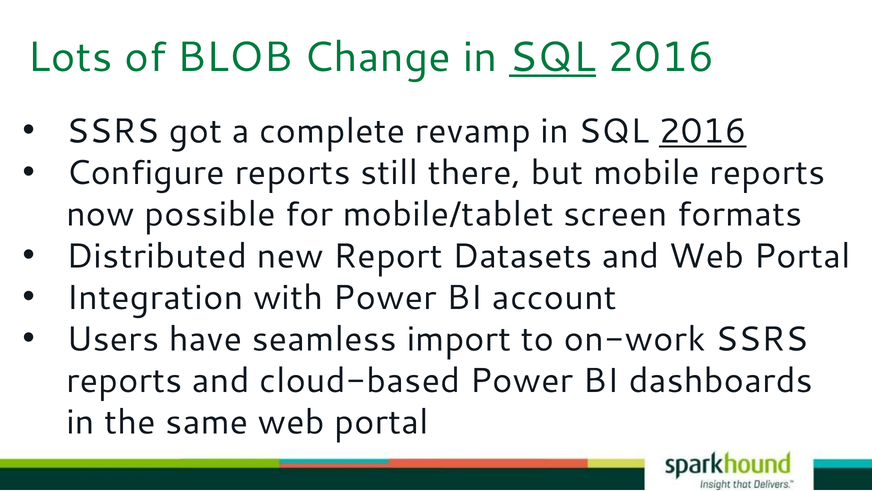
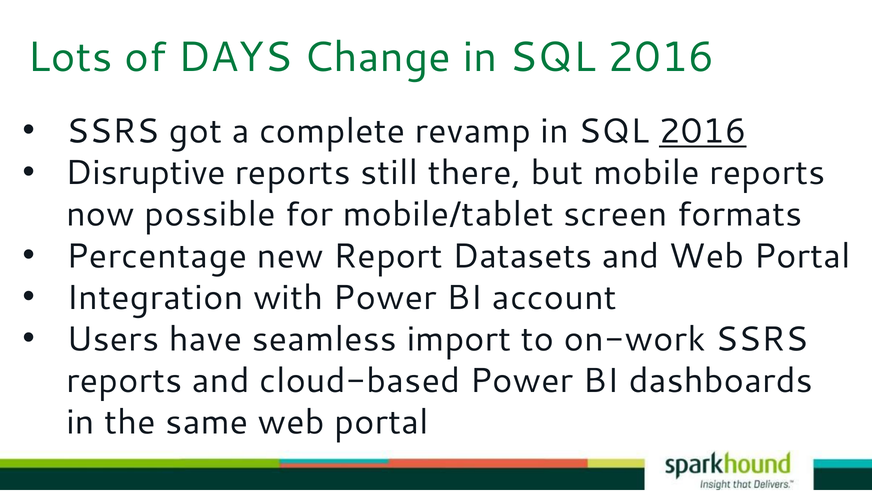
BLOB: BLOB -> DAYS
SQL at (553, 57) underline: present -> none
Configure: Configure -> Disruptive
Distributed: Distributed -> Percentage
